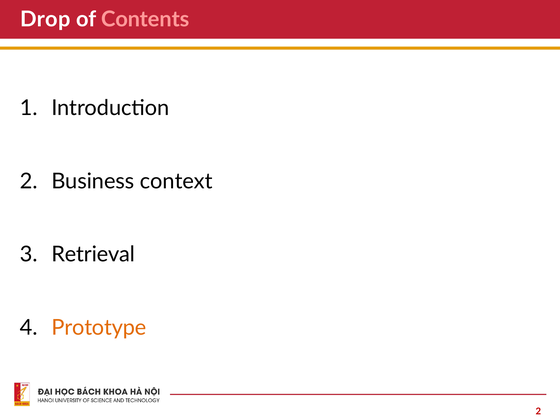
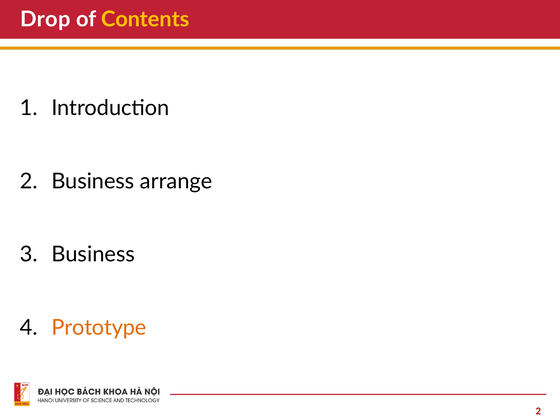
Contents colour: pink -> yellow
context: context -> arrange
Retrieval at (93, 254): Retrieval -> Business
